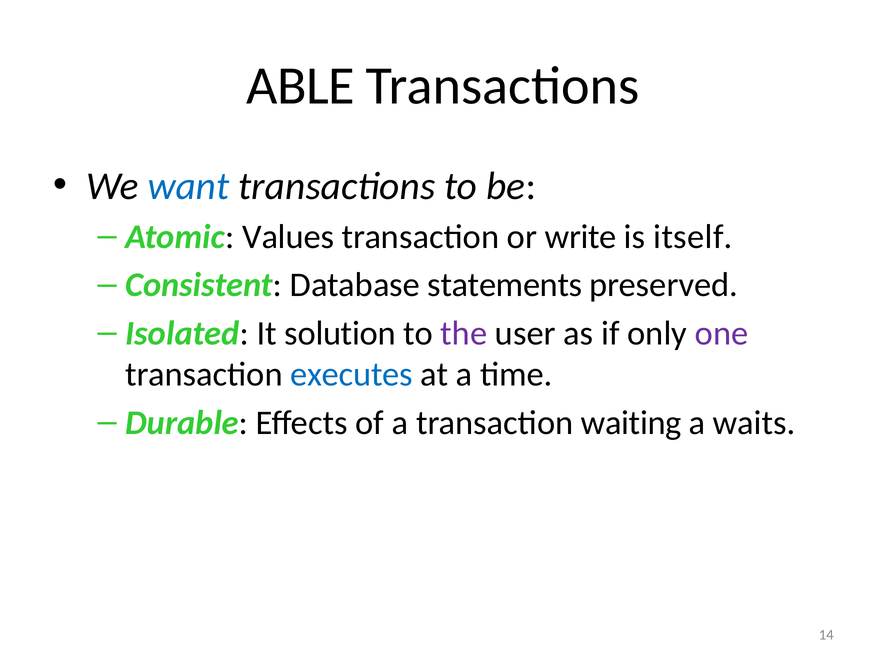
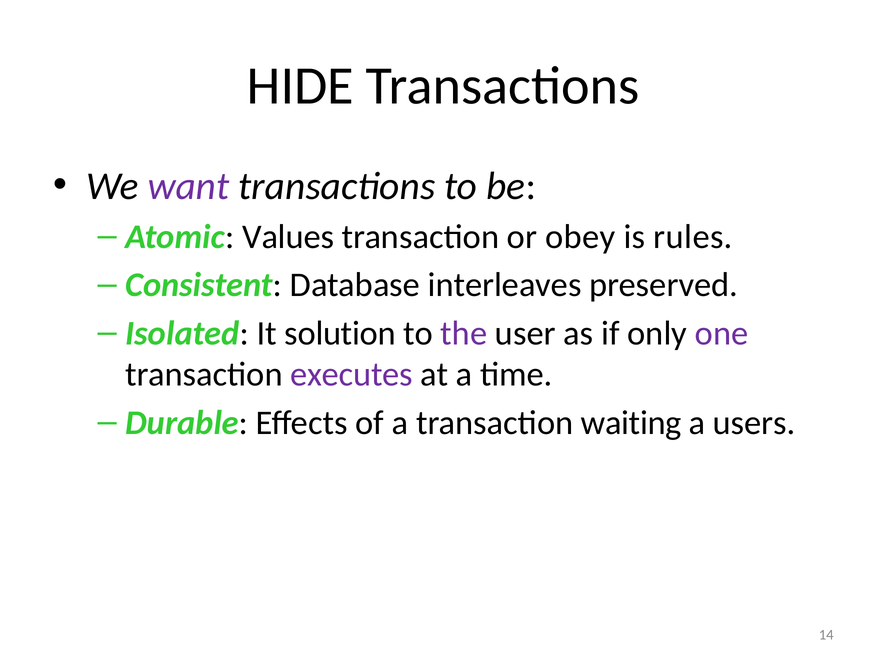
ABLE: ABLE -> HIDE
want colour: blue -> purple
write: write -> obey
itself: itself -> rules
statements: statements -> interleaves
executes colour: blue -> purple
waits: waits -> users
